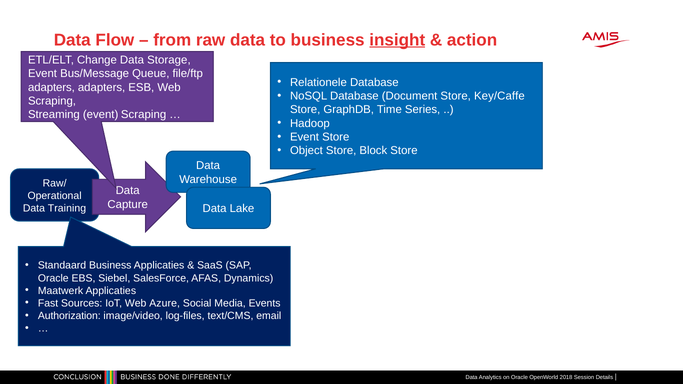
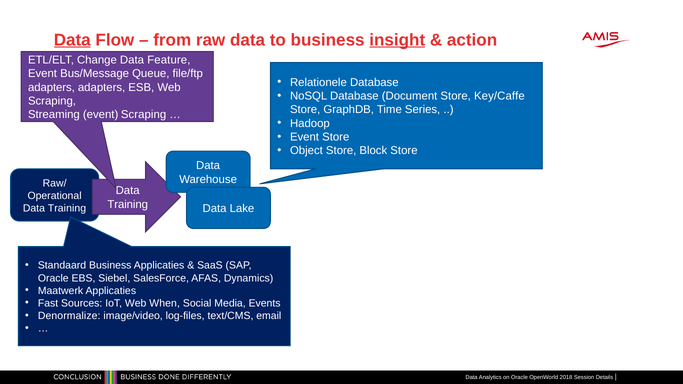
Data at (72, 40) underline: none -> present
Storage: Storage -> Feature
Capture at (128, 204): Capture -> Training
Azure: Azure -> When
Authorization: Authorization -> Denormalize
